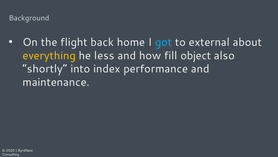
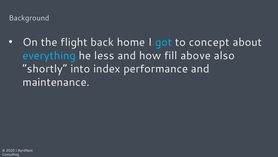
external: external -> concept
everything colour: yellow -> light blue
object: object -> above
